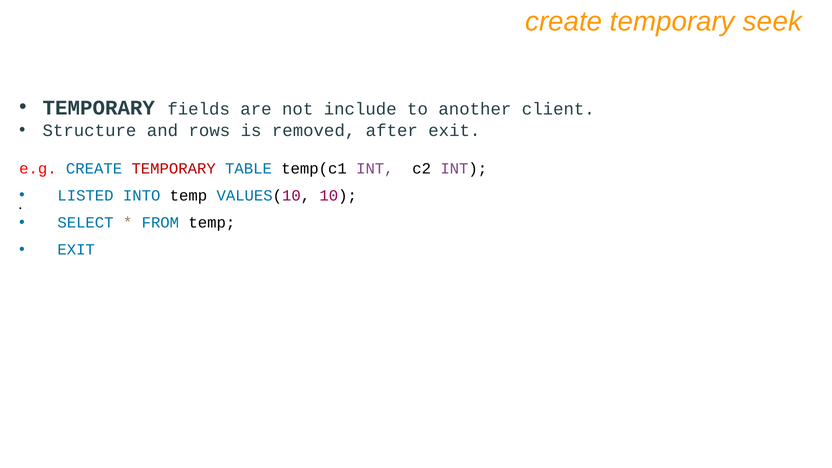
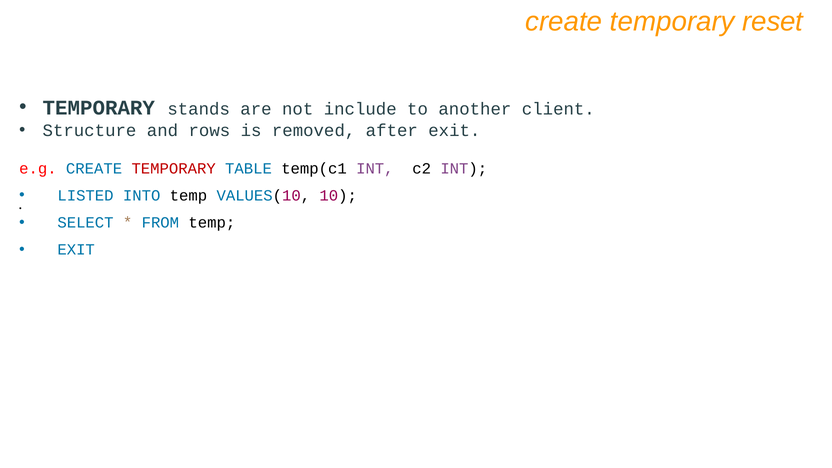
seek: seek -> reset
fields: fields -> stands
